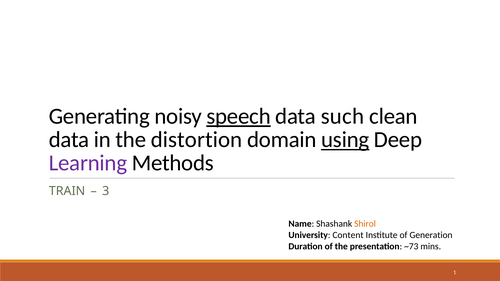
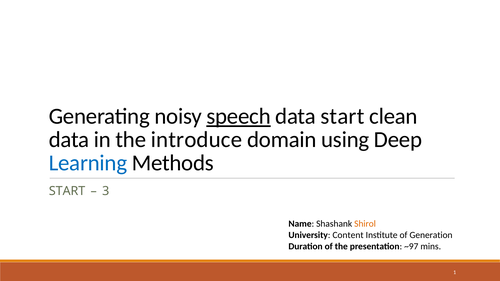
data such: such -> start
distortion: distortion -> introduce
using underline: present -> none
Learning colour: purple -> blue
TRAIN at (67, 191): TRAIN -> START
~73: ~73 -> ~97
